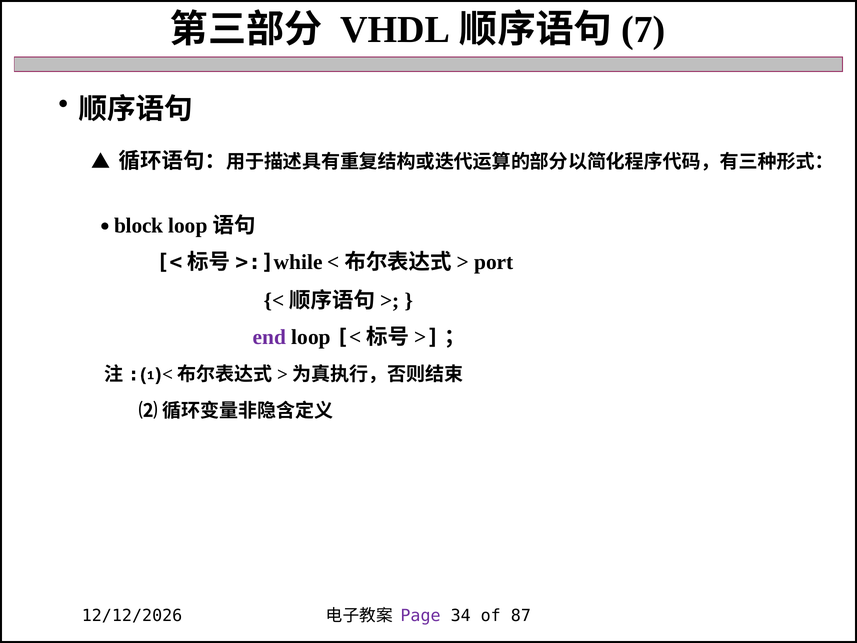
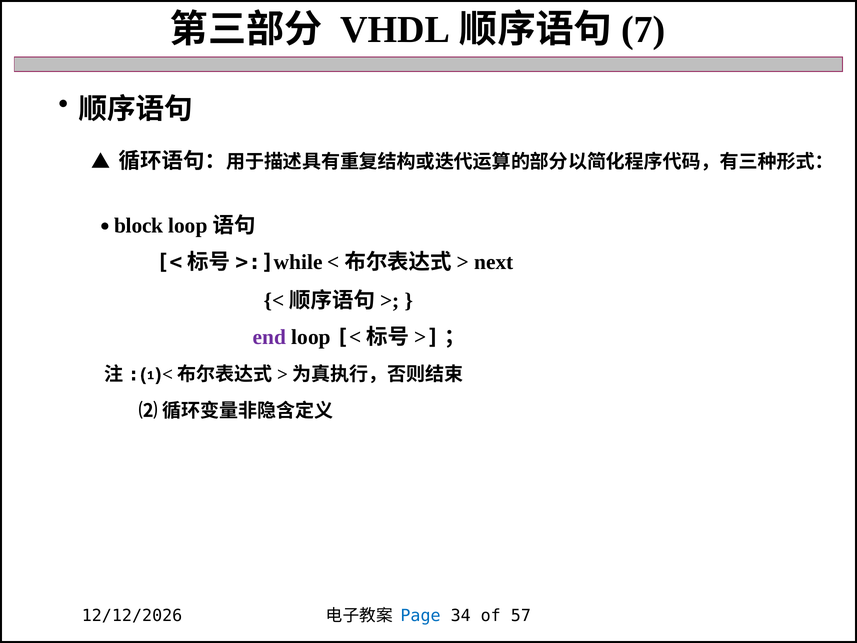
port: port -> next
Page colour: purple -> blue
87: 87 -> 57
